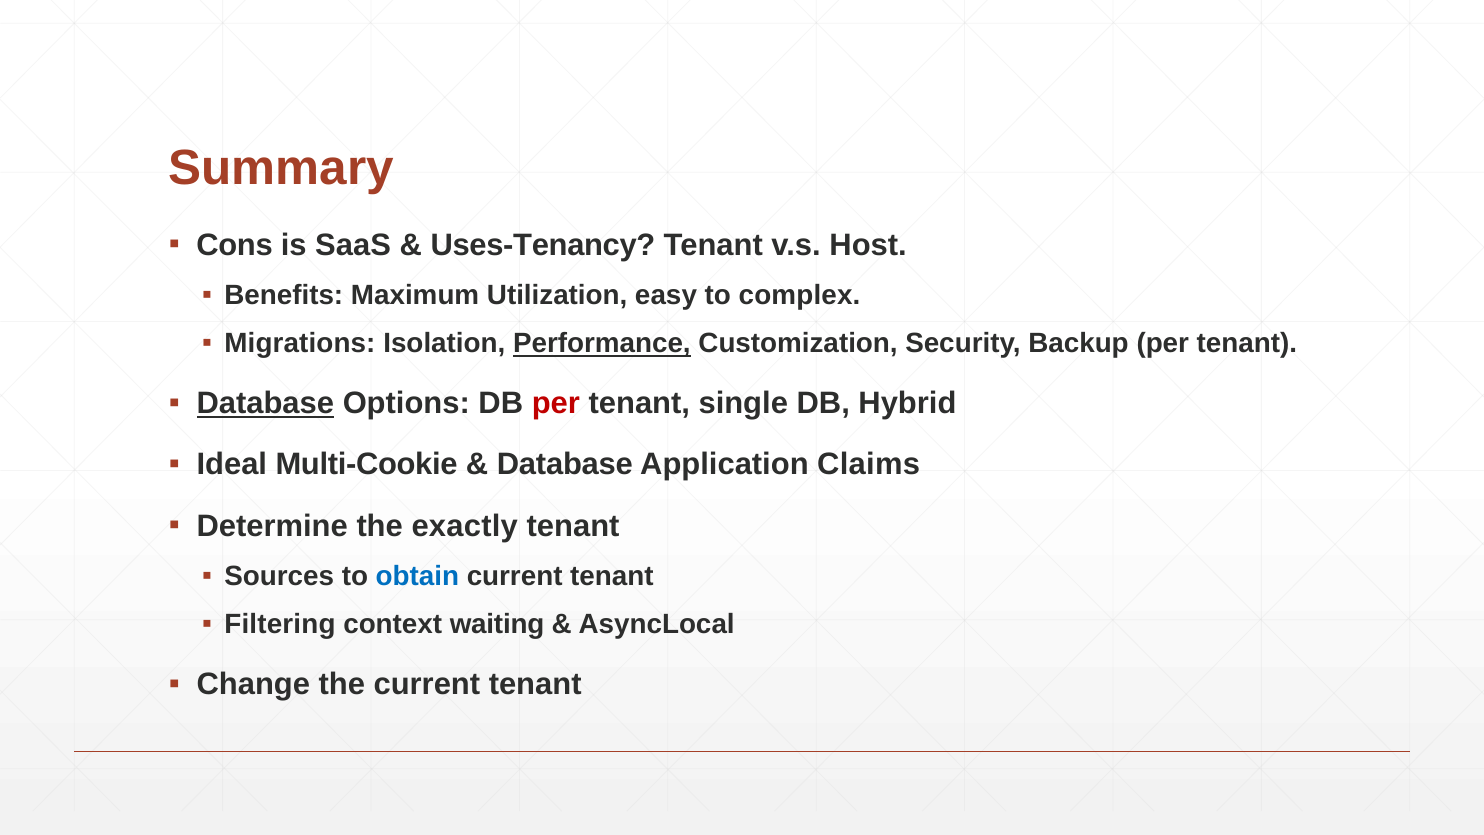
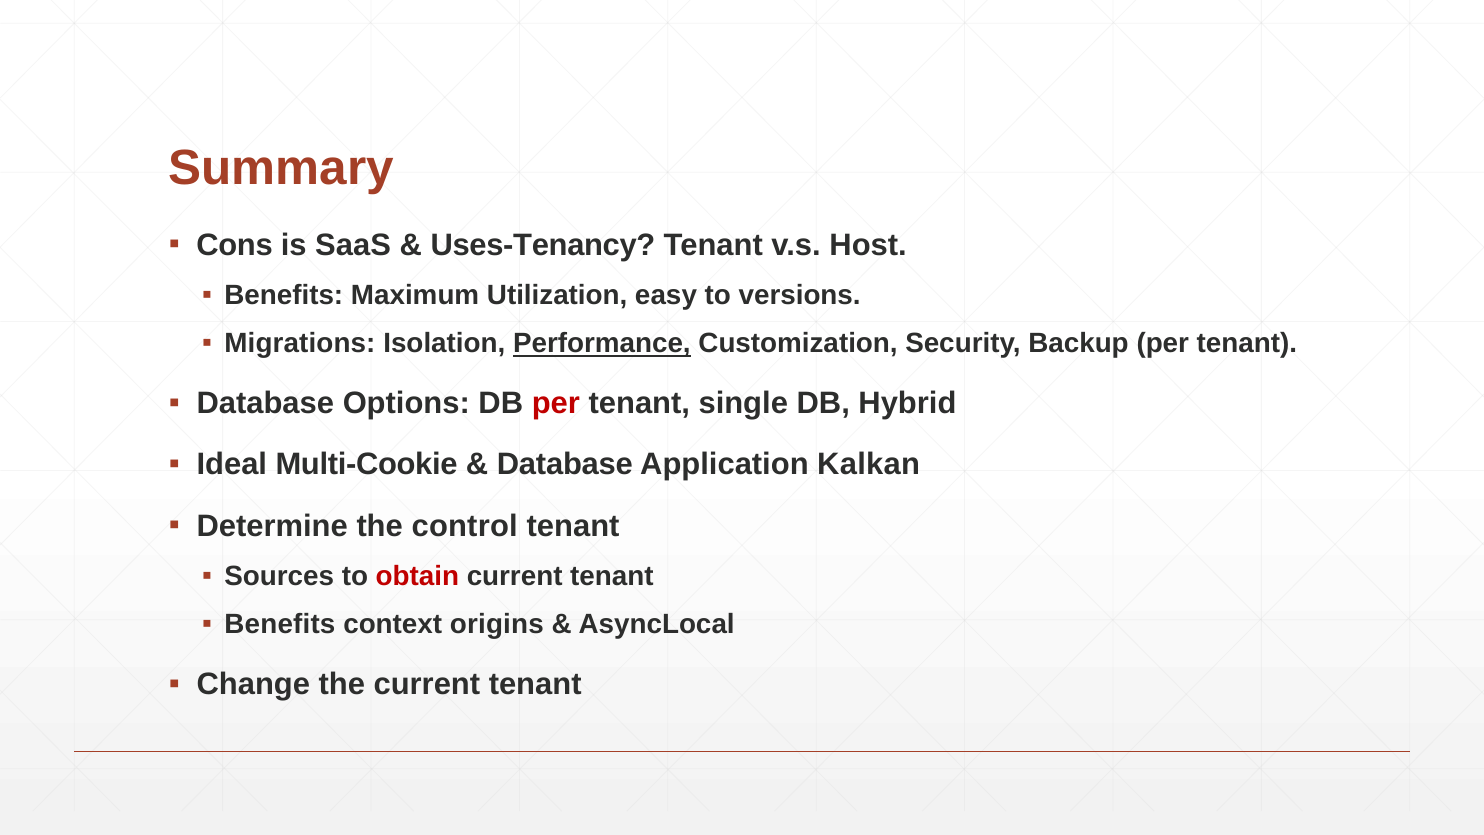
complex: complex -> versions
Database at (265, 403) underline: present -> none
Claims: Claims -> Kalkan
exactly: exactly -> control
obtain colour: blue -> red
Filtering at (280, 625): Filtering -> Benefits
waiting: waiting -> origins
